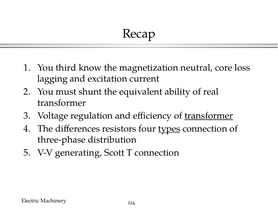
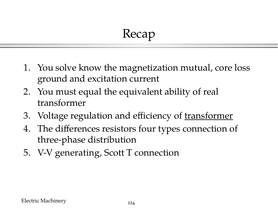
third: third -> solve
neutral: neutral -> mutual
lagging: lagging -> ground
shunt: shunt -> equal
types underline: present -> none
